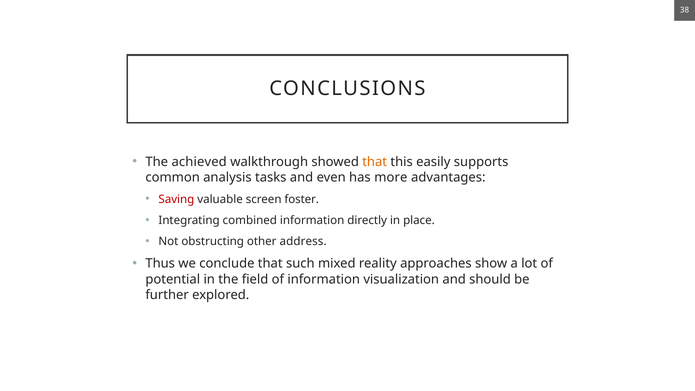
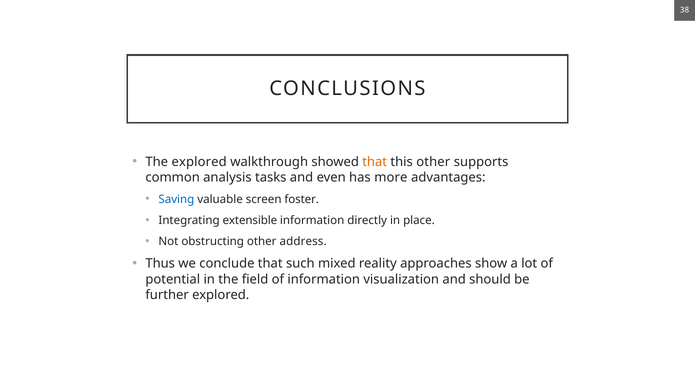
The achieved: achieved -> explored
this easily: easily -> other
Saving colour: red -> blue
combined: combined -> extensible
